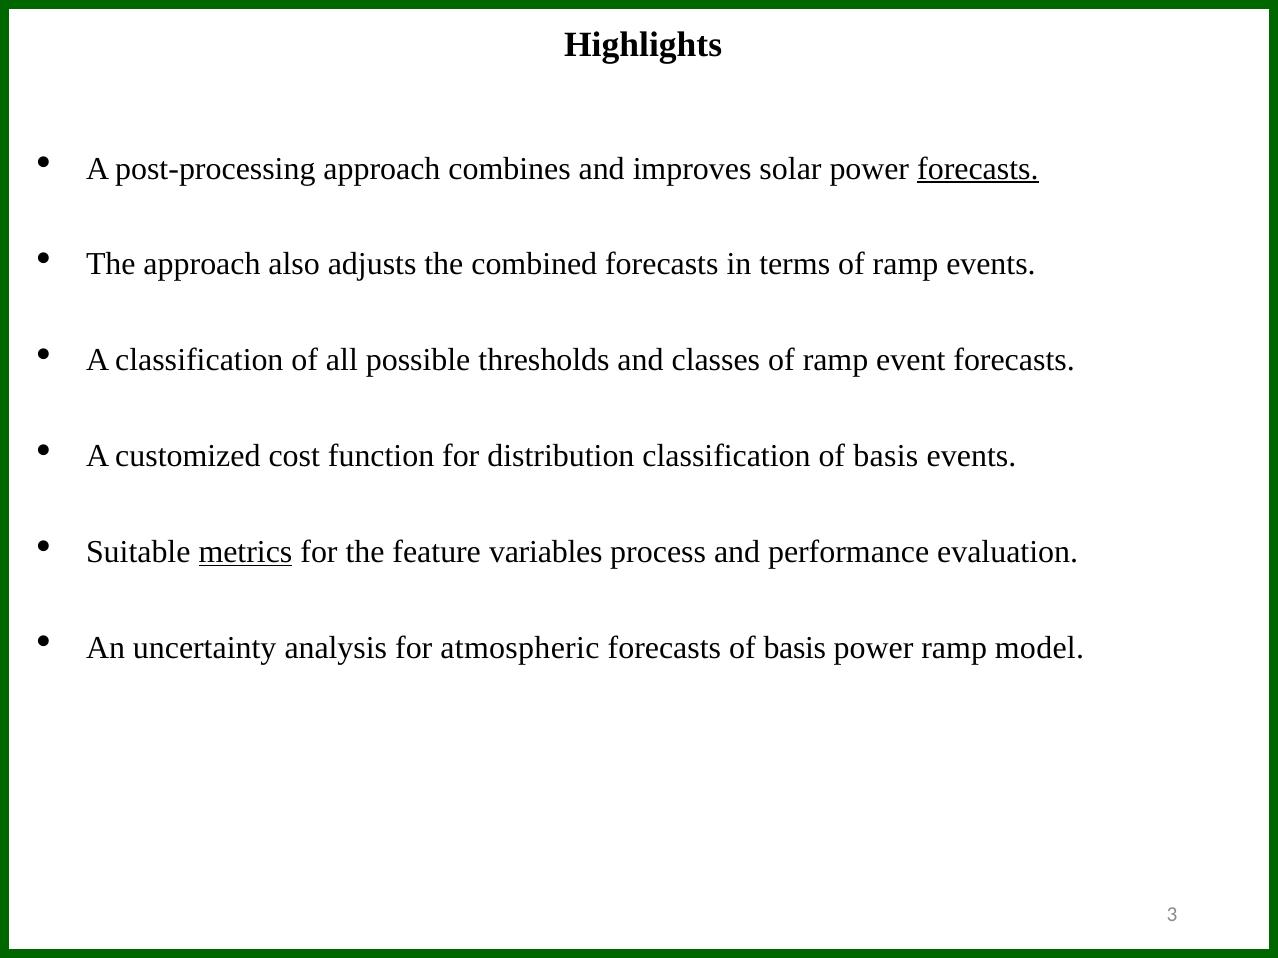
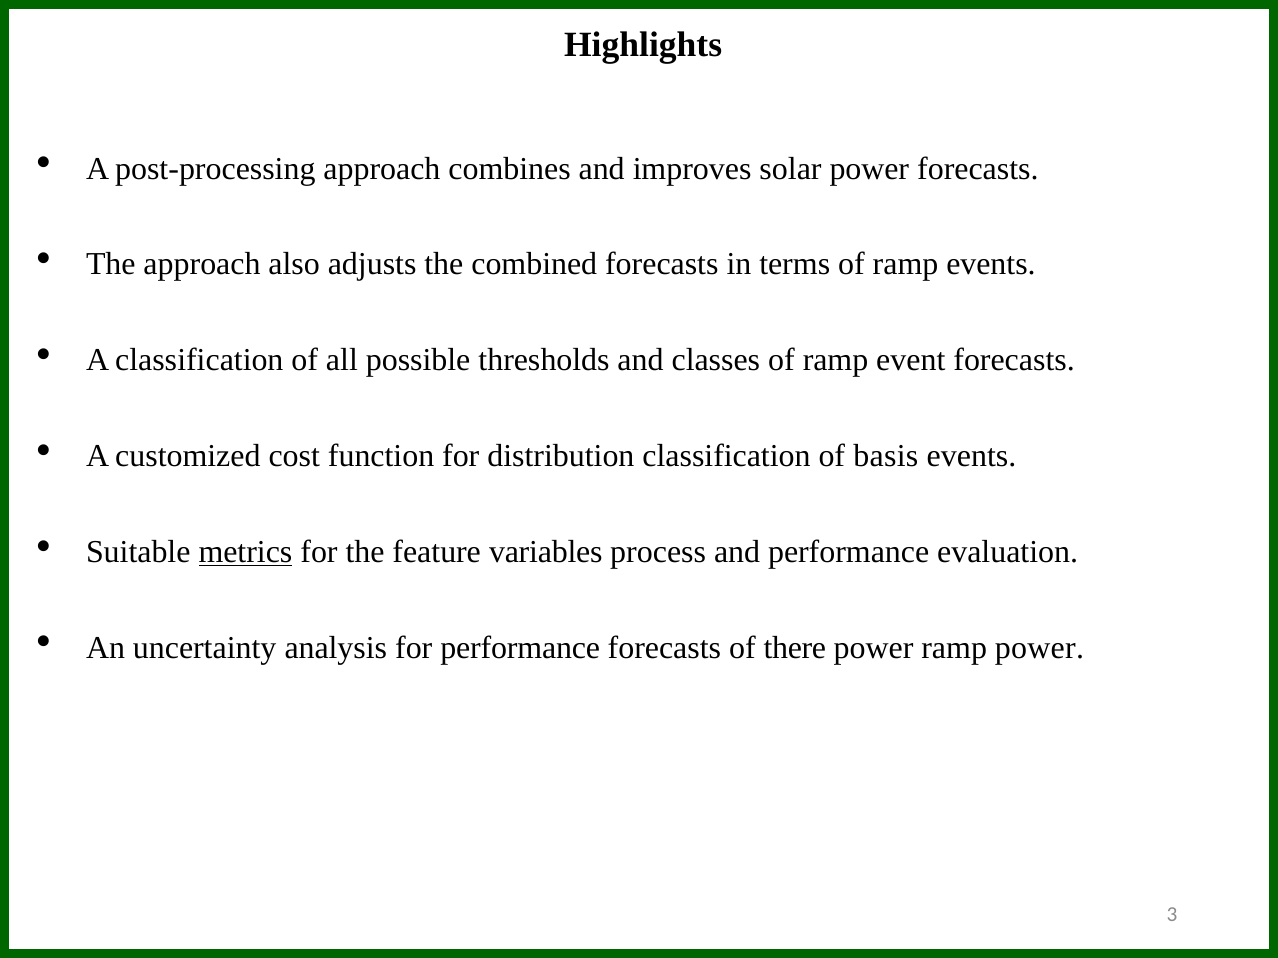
forecasts at (978, 169) underline: present -> none
for atmospheric: atmospheric -> performance
forecasts of basis: basis -> there
ramp model: model -> power
